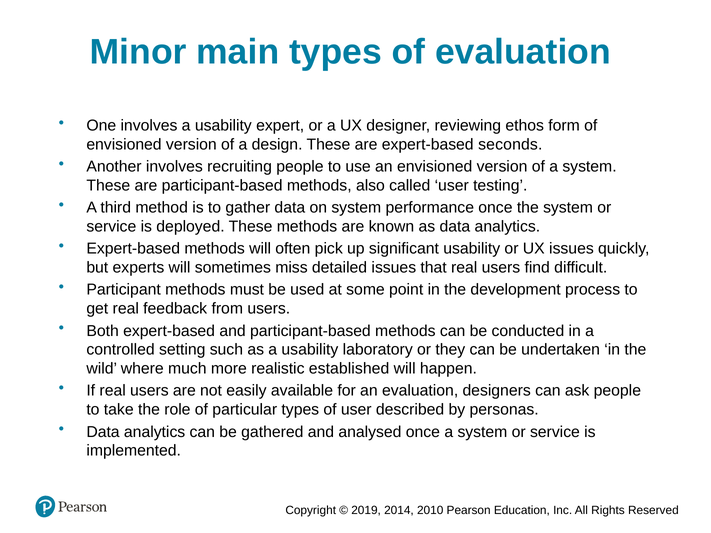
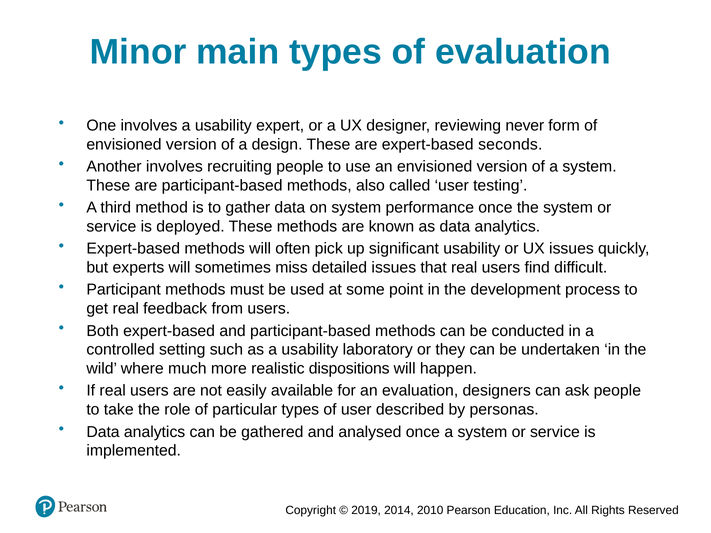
ethos: ethos -> never
established: established -> dispositions
